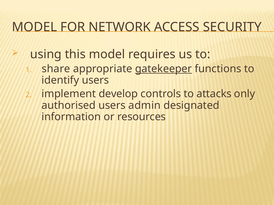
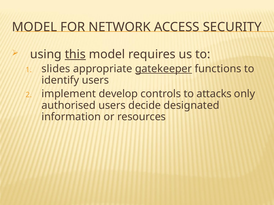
this underline: none -> present
share: share -> slides
admin: admin -> decide
